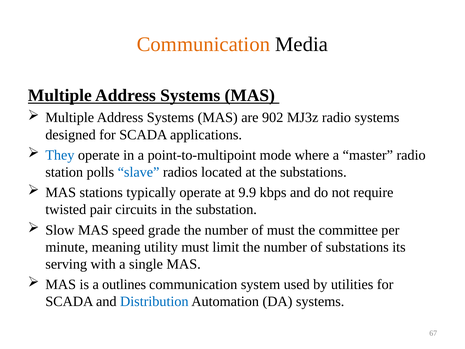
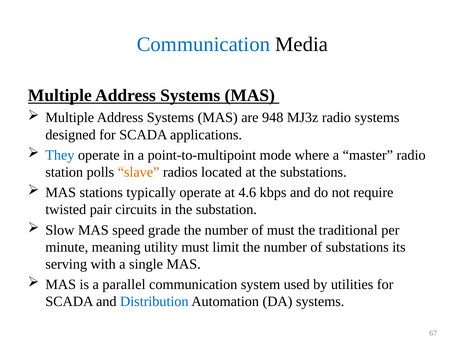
Communication at (203, 44) colour: orange -> blue
902: 902 -> 948
slave colour: blue -> orange
9.9: 9.9 -> 4.6
committee: committee -> traditional
outlines: outlines -> parallel
